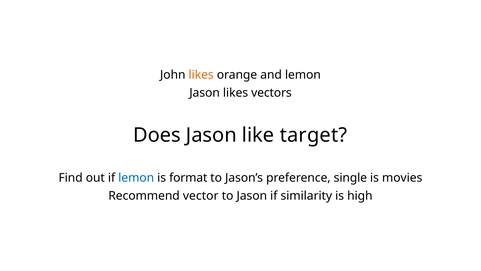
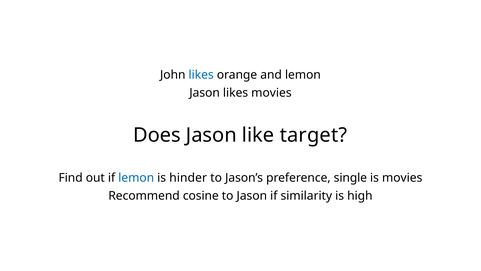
likes at (201, 75) colour: orange -> blue
likes vectors: vectors -> movies
format: format -> hinder
vector: vector -> cosine
